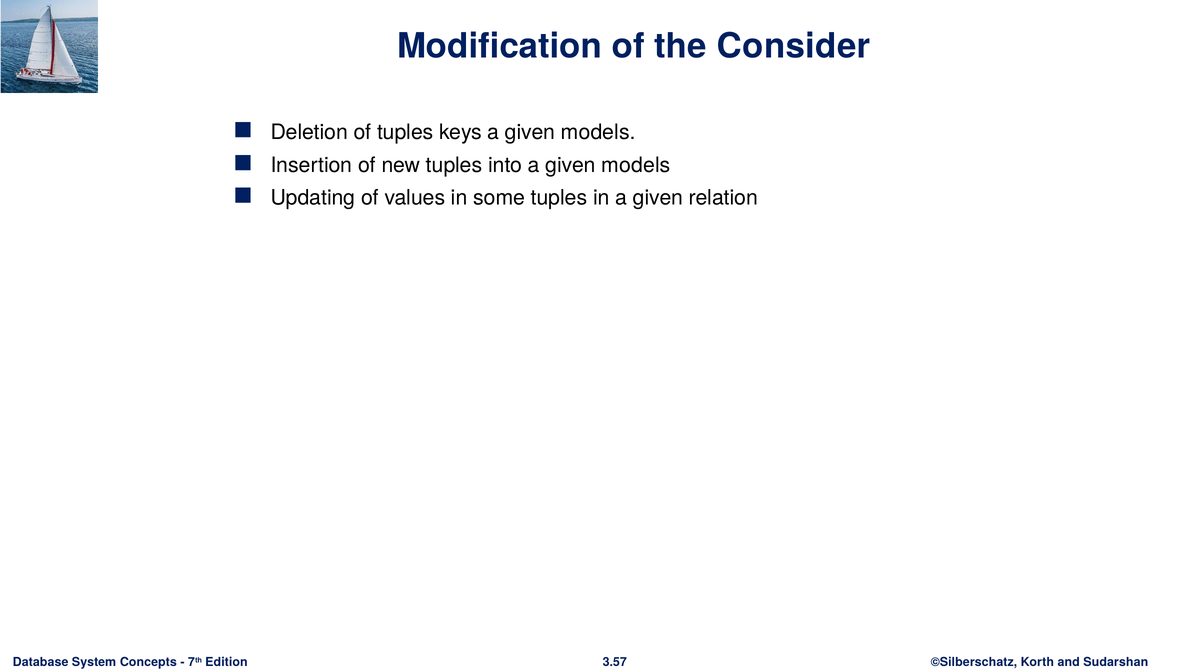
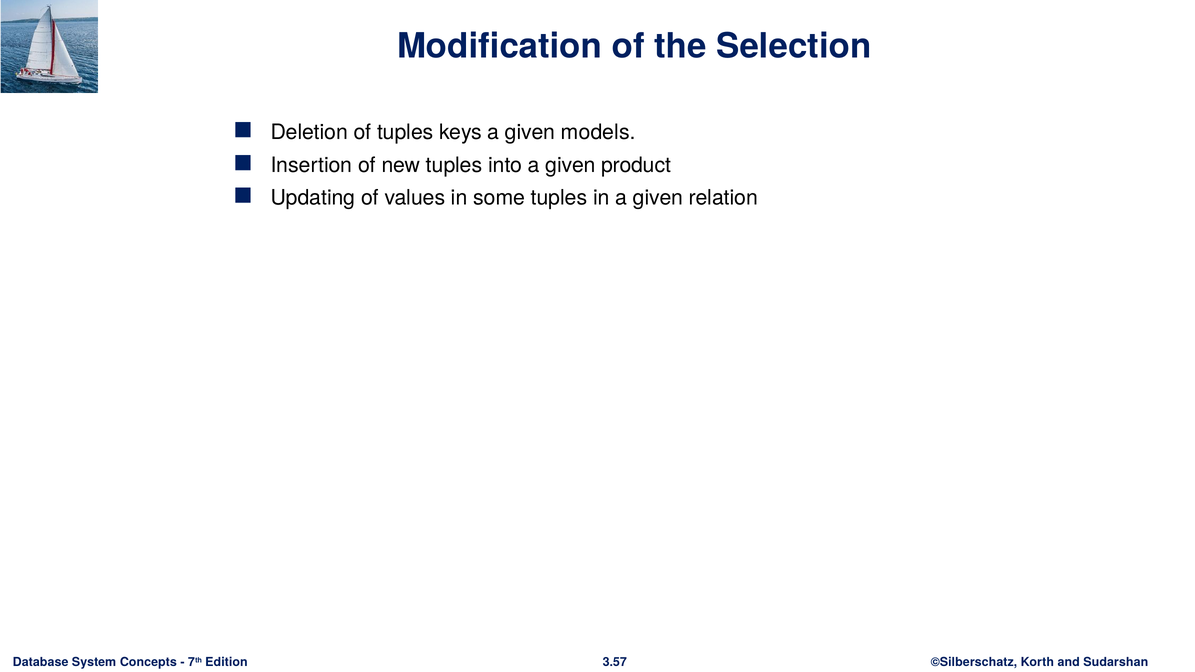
Consider: Consider -> Selection
into a given models: models -> product
